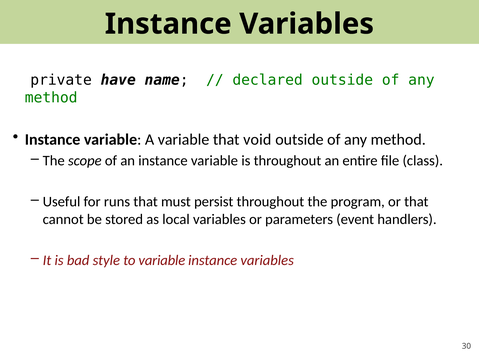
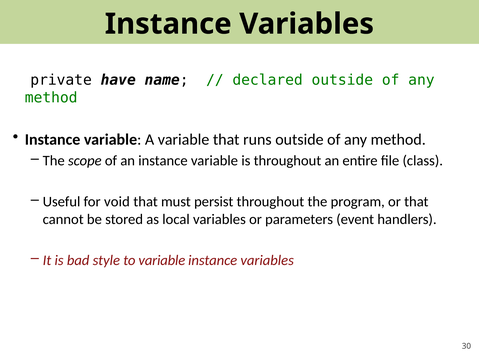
void: void -> runs
runs: runs -> void
